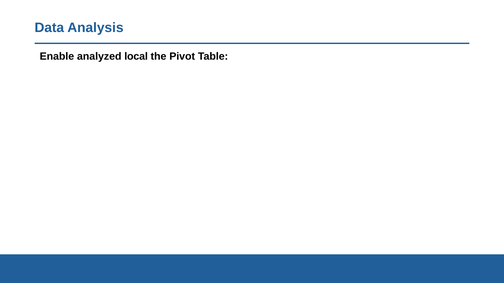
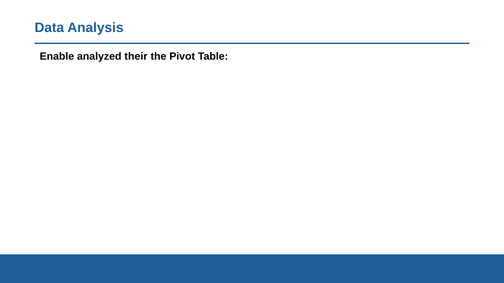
local: local -> their
